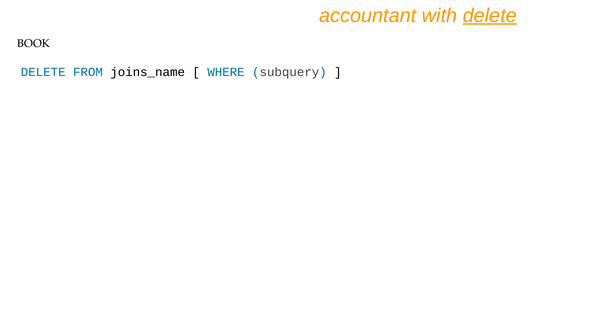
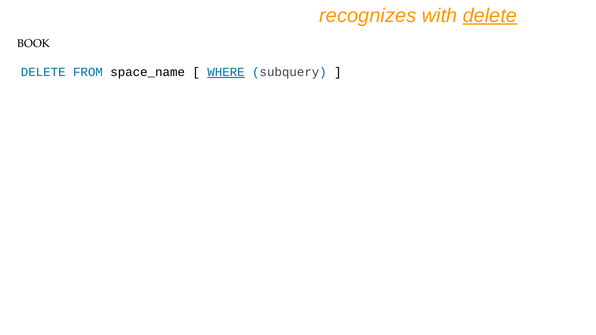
accountant: accountant -> recognizes
joins_name: joins_name -> space_name
WHERE underline: none -> present
